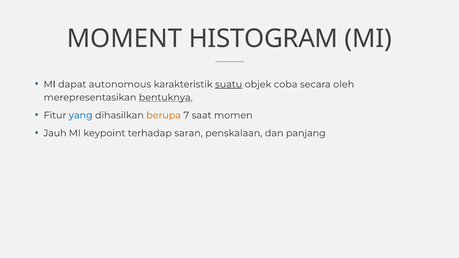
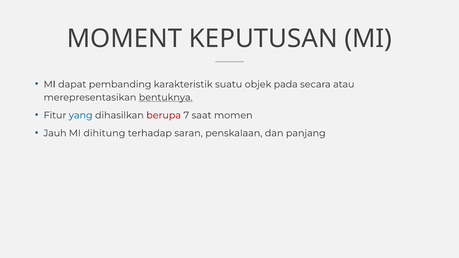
HISTOGRAM: HISTOGRAM -> KEPUTUSAN
autonomous: autonomous -> pembanding
suatu underline: present -> none
coba: coba -> pada
oleh: oleh -> atau
berupa colour: orange -> red
keypoint: keypoint -> dihitung
